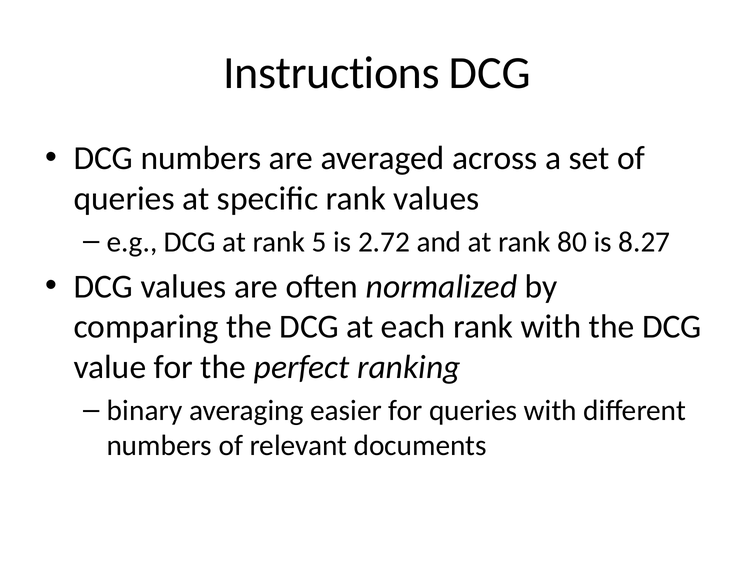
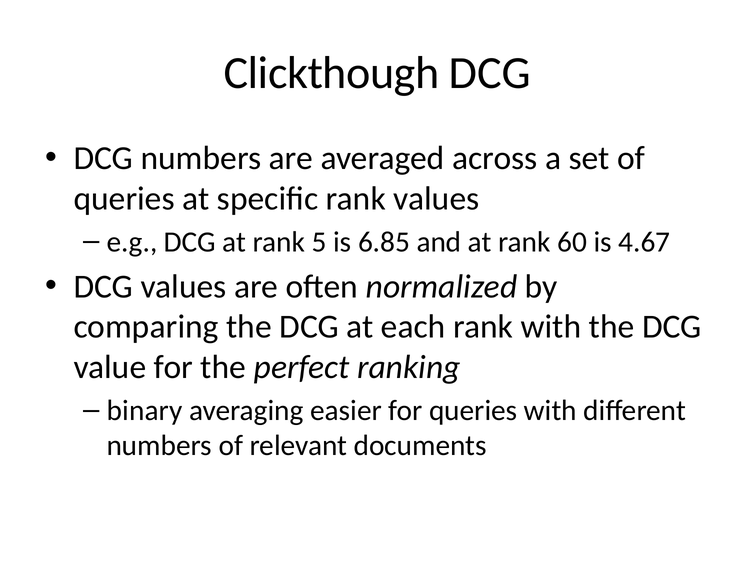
Instructions: Instructions -> Clickthough
2.72: 2.72 -> 6.85
80: 80 -> 60
8.27: 8.27 -> 4.67
